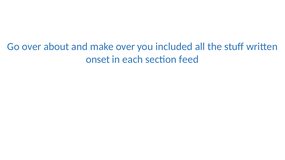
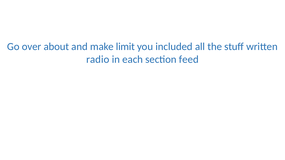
make over: over -> limit
onset: onset -> radio
